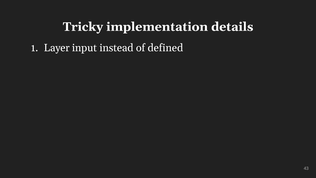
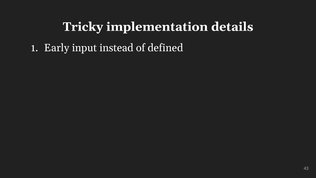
Layer: Layer -> Early
